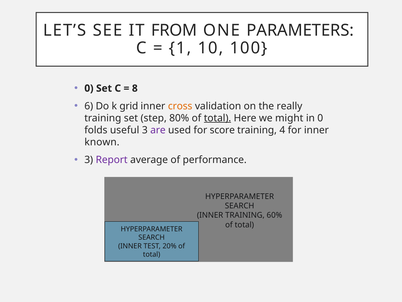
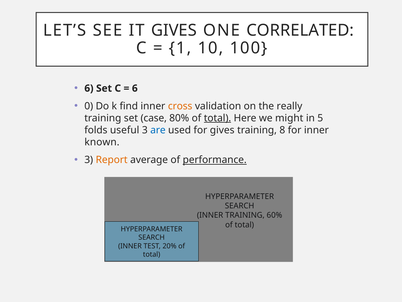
IT FROM: FROM -> GIVES
PARAMETERS: PARAMETERS -> CORRELATED
0 at (89, 88): 0 -> 6
8 at (135, 88): 8 -> 6
6: 6 -> 0
grid: grid -> find
step: step -> case
in 0: 0 -> 5
are colour: purple -> blue
for score: score -> gives
4: 4 -> 8
Report colour: purple -> orange
performance underline: none -> present
